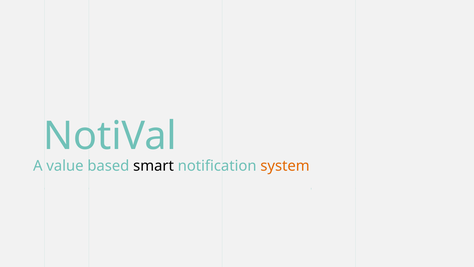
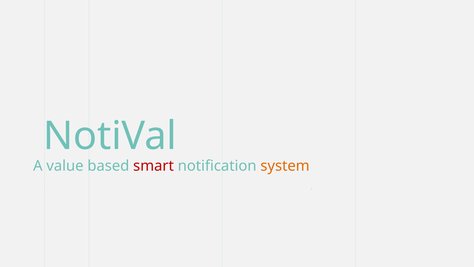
smart colour: black -> red
